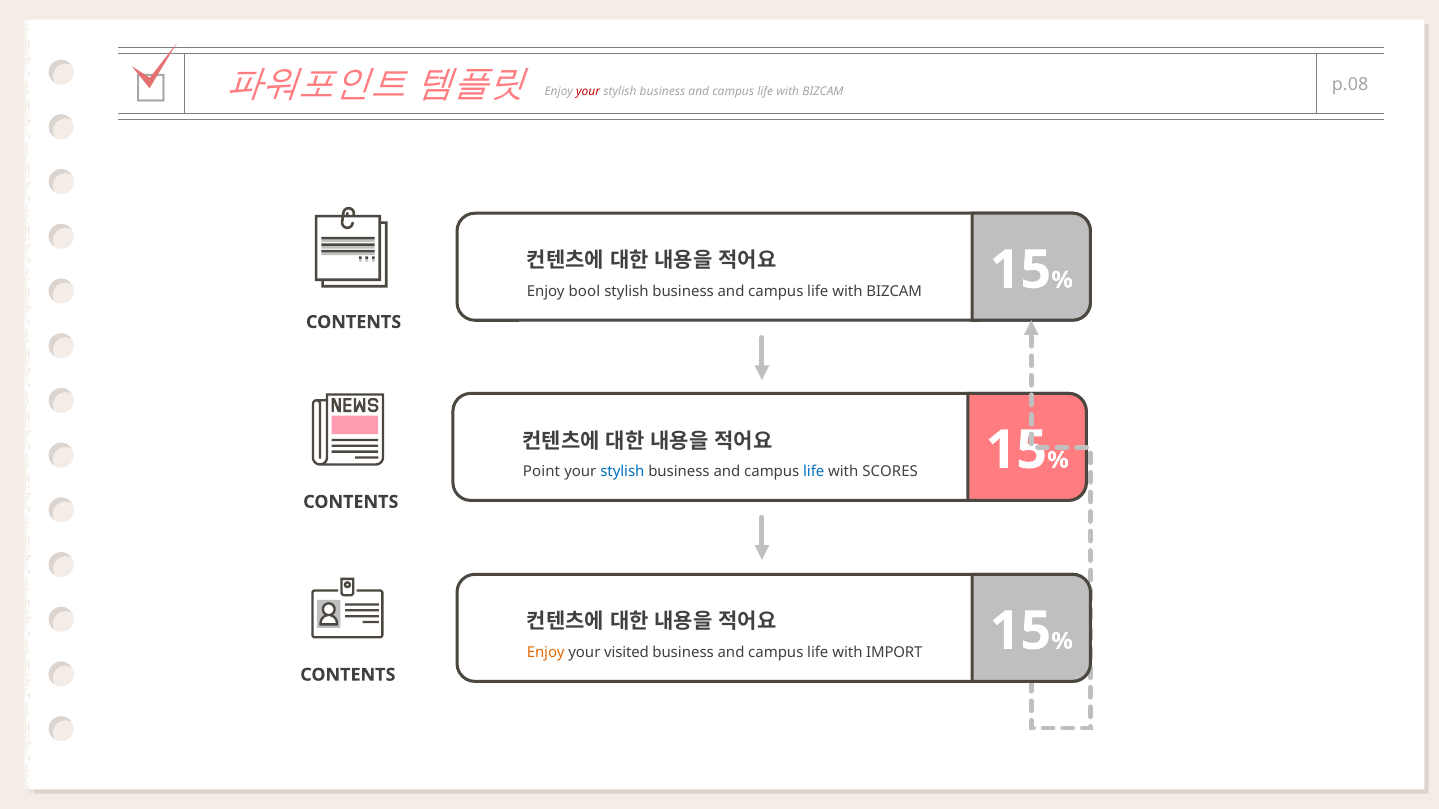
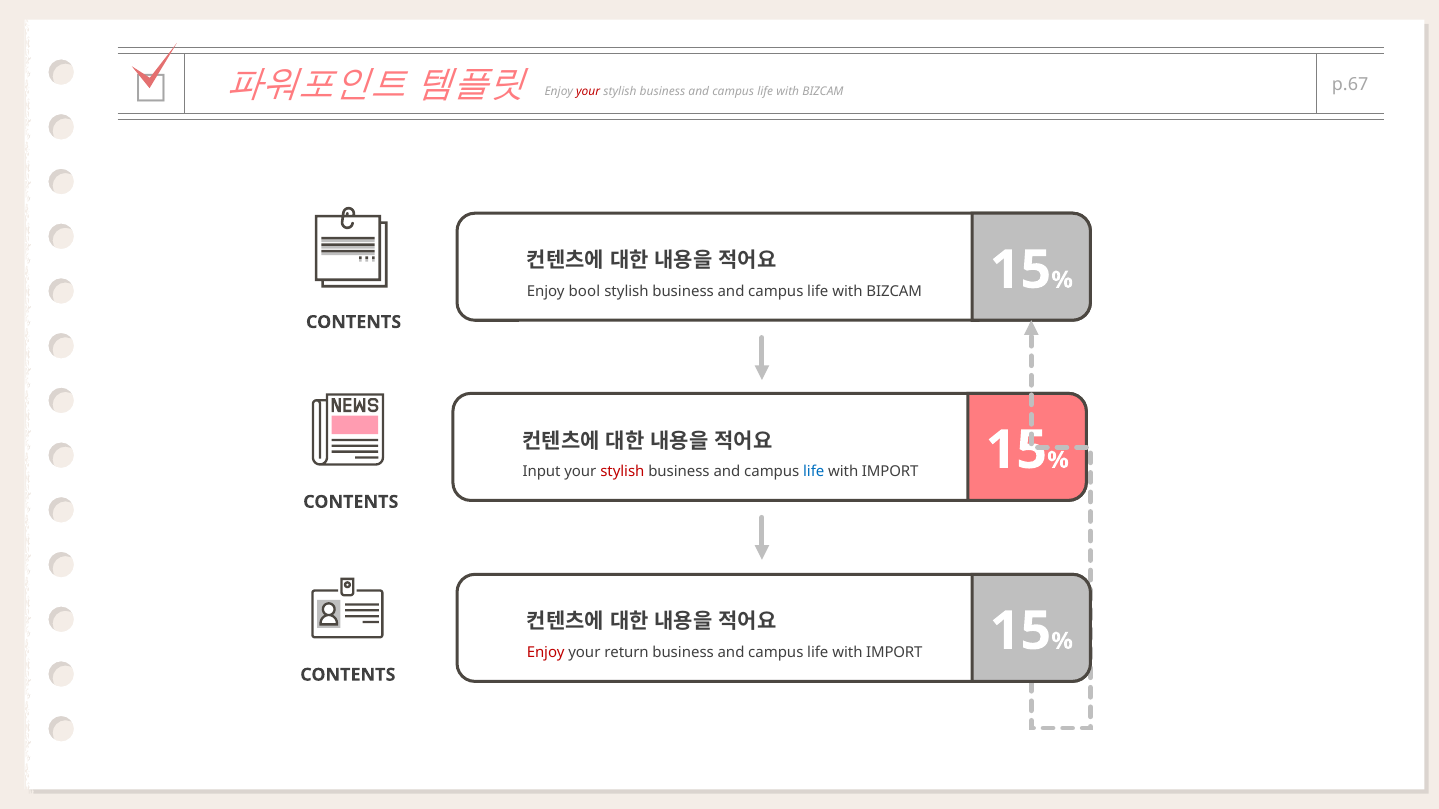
p.08: p.08 -> p.67
Point: Point -> Input
stylish at (622, 472) colour: blue -> red
SCORES at (890, 472): SCORES -> IMPORT
Enjoy at (546, 653) colour: orange -> red
visited: visited -> return
